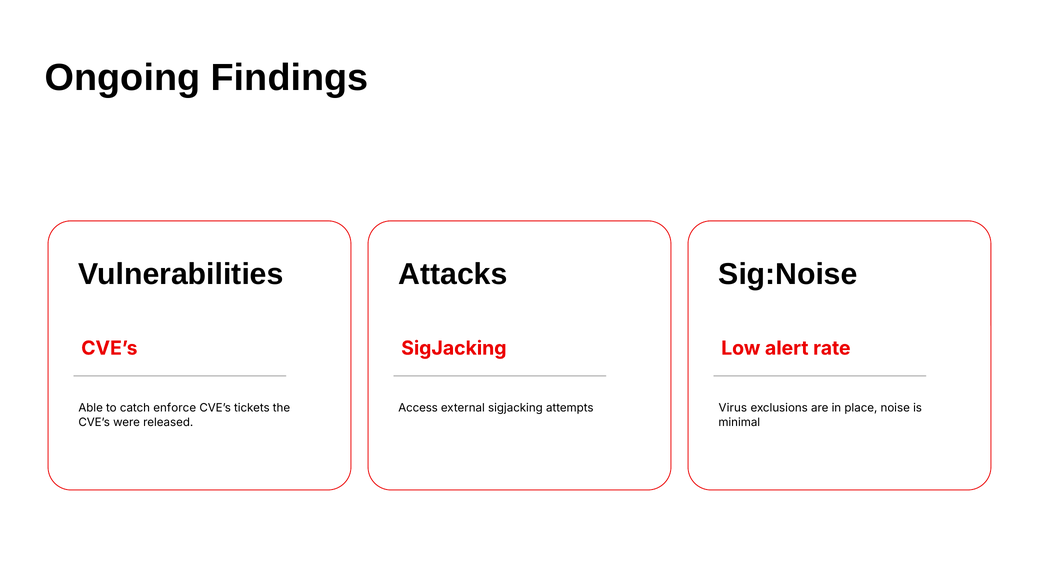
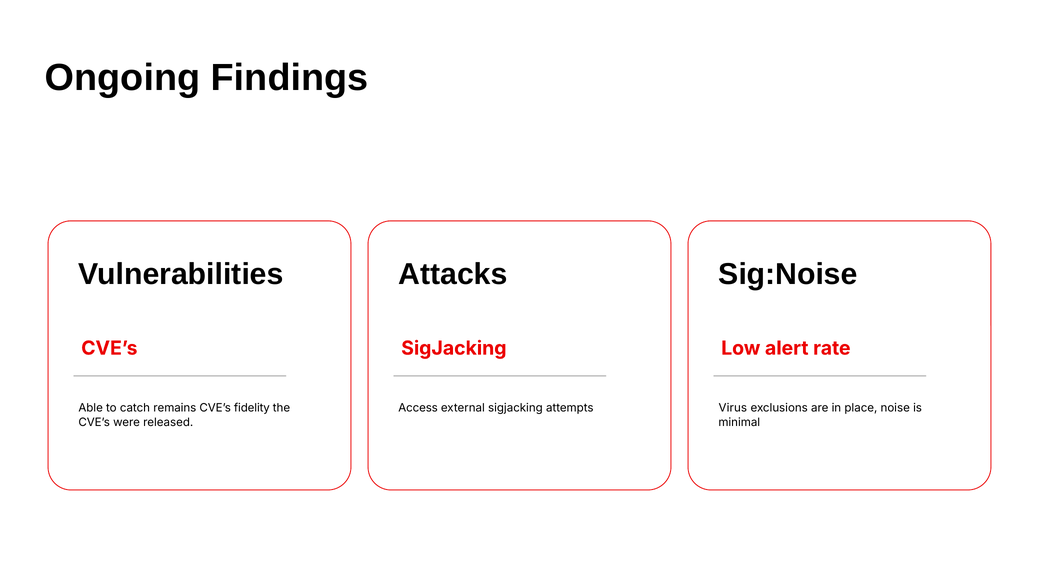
enforce: enforce -> remains
tickets: tickets -> fidelity
